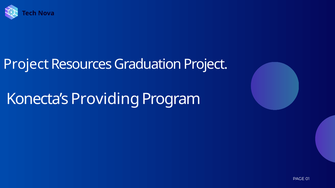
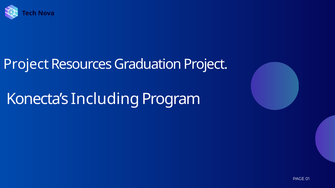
Providing: Providing -> Including
